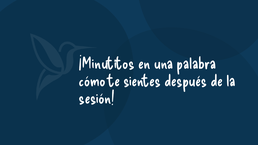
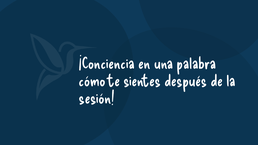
¡Minutitos: ¡Minutitos -> ¡Conciencia
